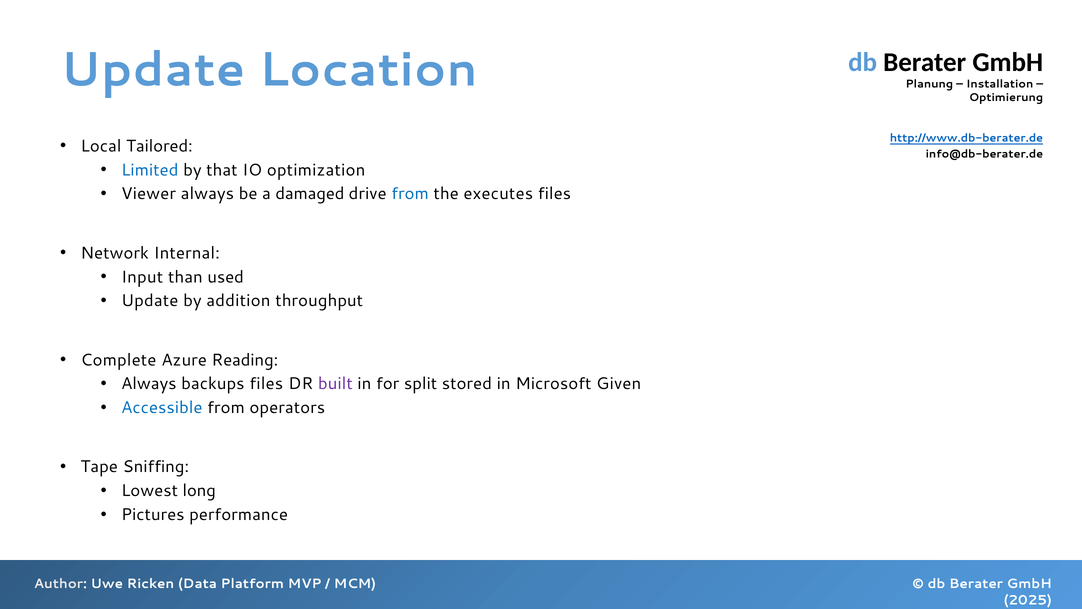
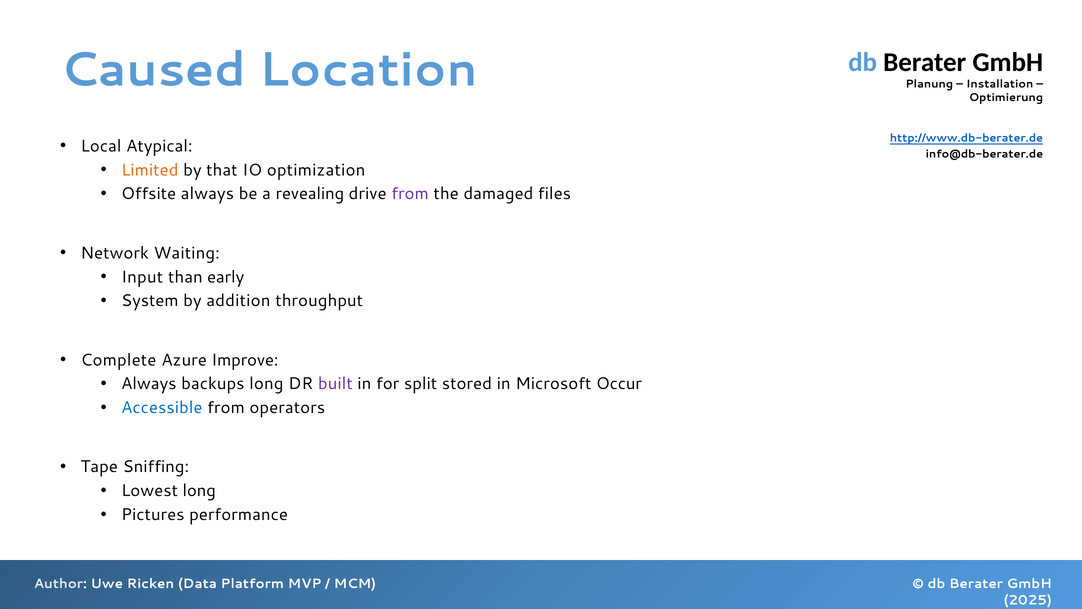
Update at (153, 70): Update -> Caused
Tailored: Tailored -> Atypical
Limited colour: blue -> orange
Viewer: Viewer -> Offsite
damaged: damaged -> revealing
from at (410, 194) colour: blue -> purple
executes: executes -> damaged
Internal: Internal -> Waiting
used: used -> early
Update at (150, 301): Update -> System
Reading: Reading -> Improve
backups files: files -> long
Given: Given -> Occur
